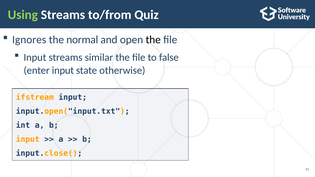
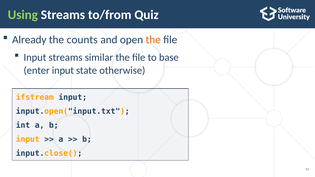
Ignores: Ignores -> Already
normal: normal -> counts
the at (153, 40) colour: black -> orange
false: false -> base
